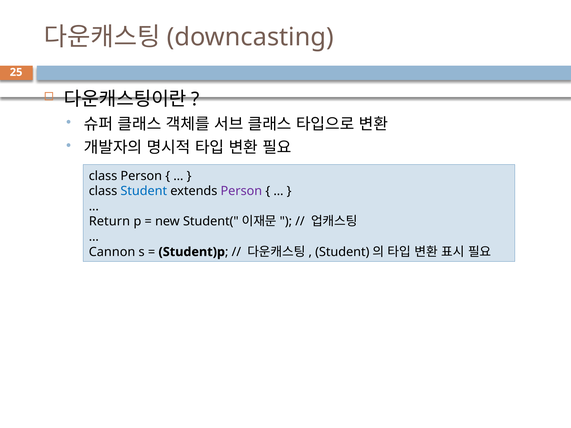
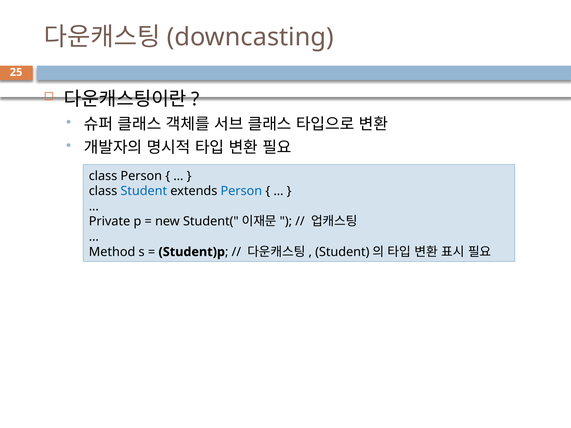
Person at (241, 191) colour: purple -> blue
Return: Return -> Private
Cannon: Cannon -> Method
